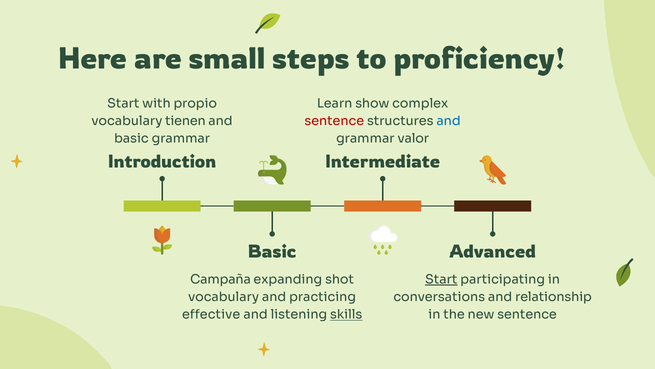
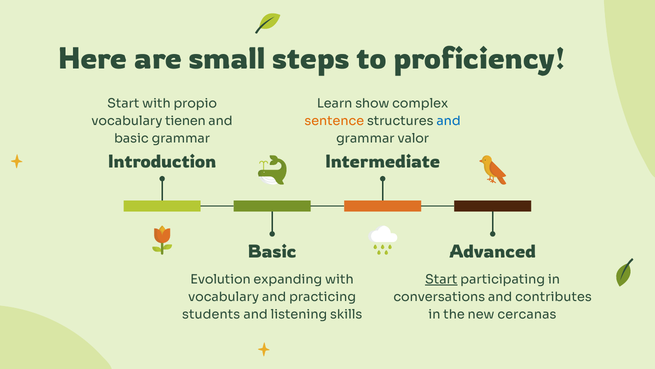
sentence at (334, 121) colour: red -> orange
Campaña: Campaña -> Evolution
expanding shot: shot -> with
relationship: relationship -> contributes
effective: effective -> students
skills underline: present -> none
new sentence: sentence -> cercanas
